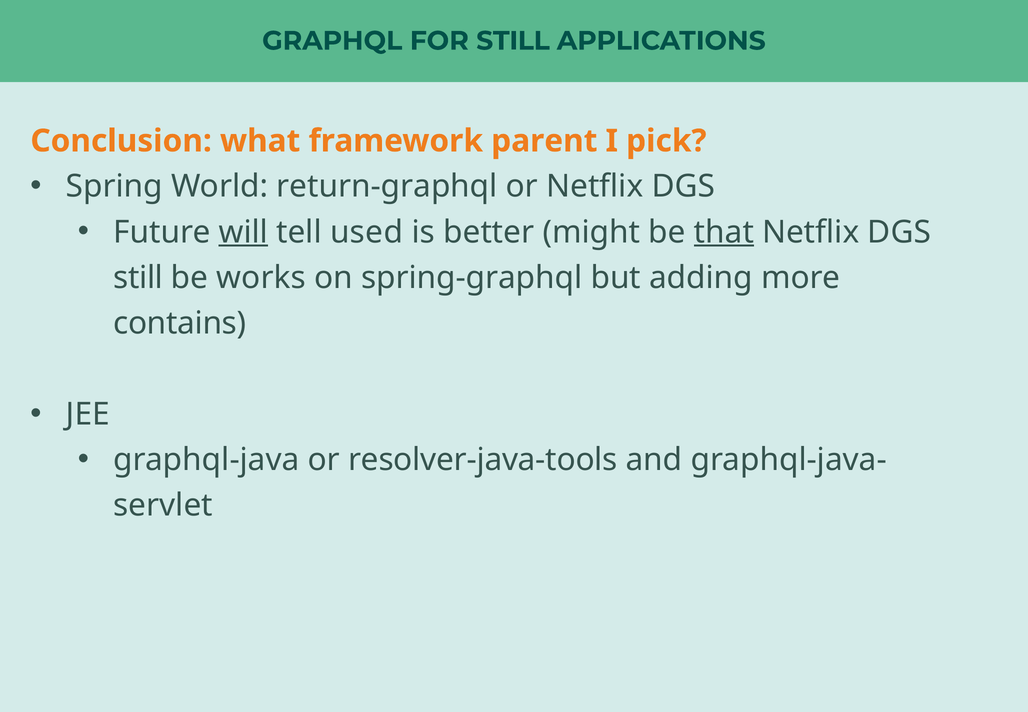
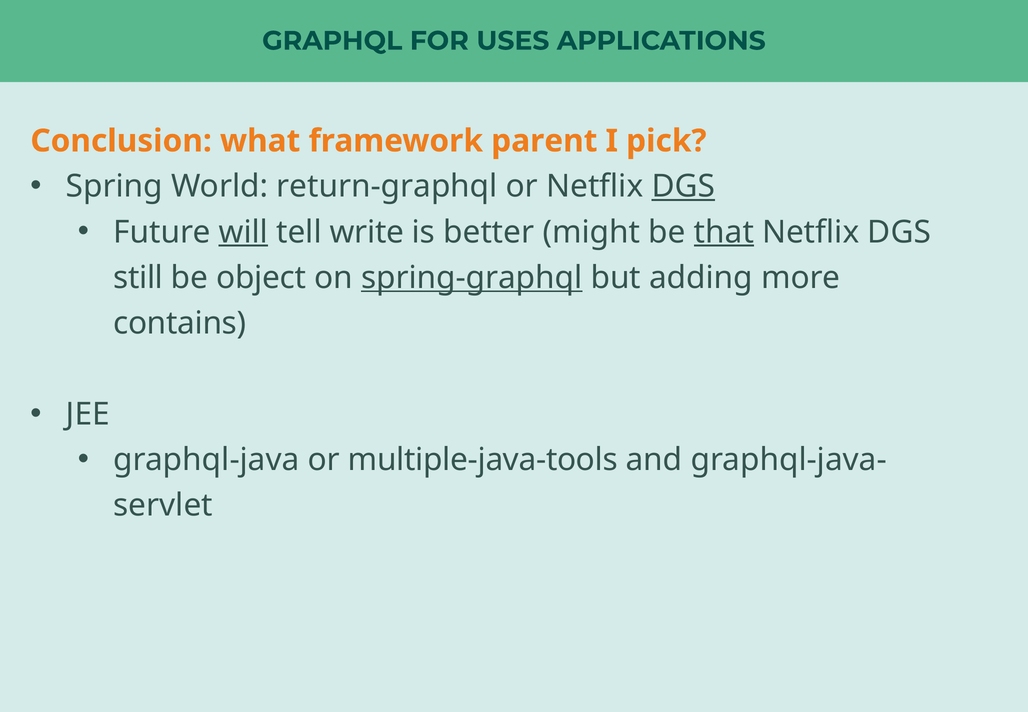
FOR STILL: STILL -> USES
DGS at (683, 186) underline: none -> present
used: used -> write
works: works -> object
spring-graphql underline: none -> present
resolver-java-tools: resolver-java-tools -> multiple-java-tools
